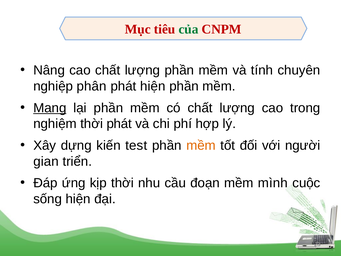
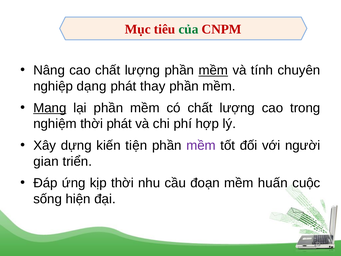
mềm at (213, 70) underline: none -> present
phân: phân -> dạng
phát hiện: hiện -> thay
test: test -> tiện
mềm at (201, 145) colour: orange -> purple
mình: mình -> huấn
